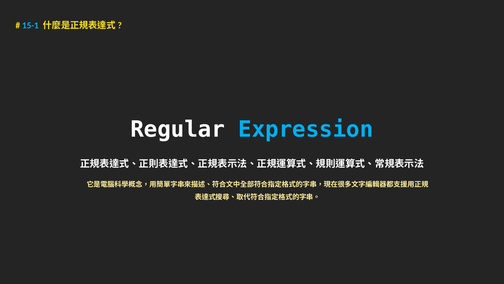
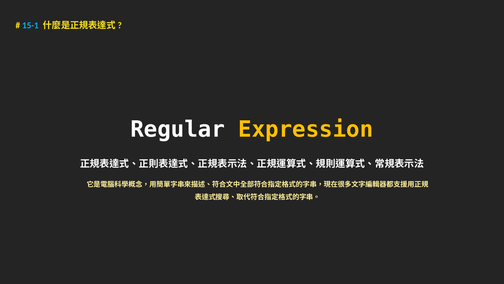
Expression colour: light blue -> yellow
